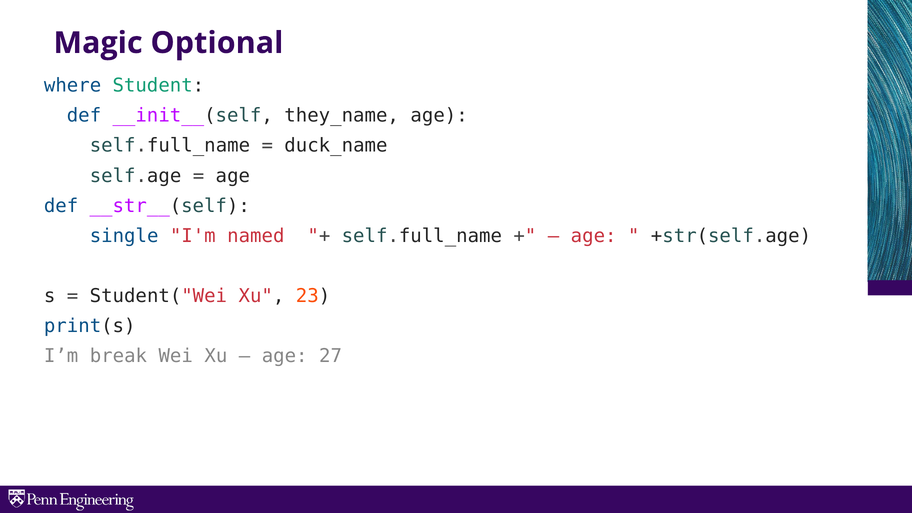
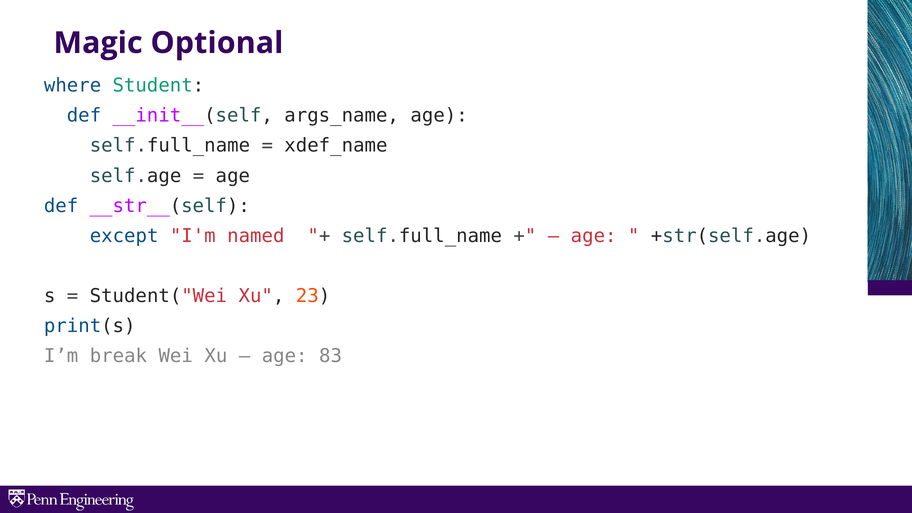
they_name: they_name -> args_name
duck_name: duck_name -> xdef_name
single: single -> except
27: 27 -> 83
